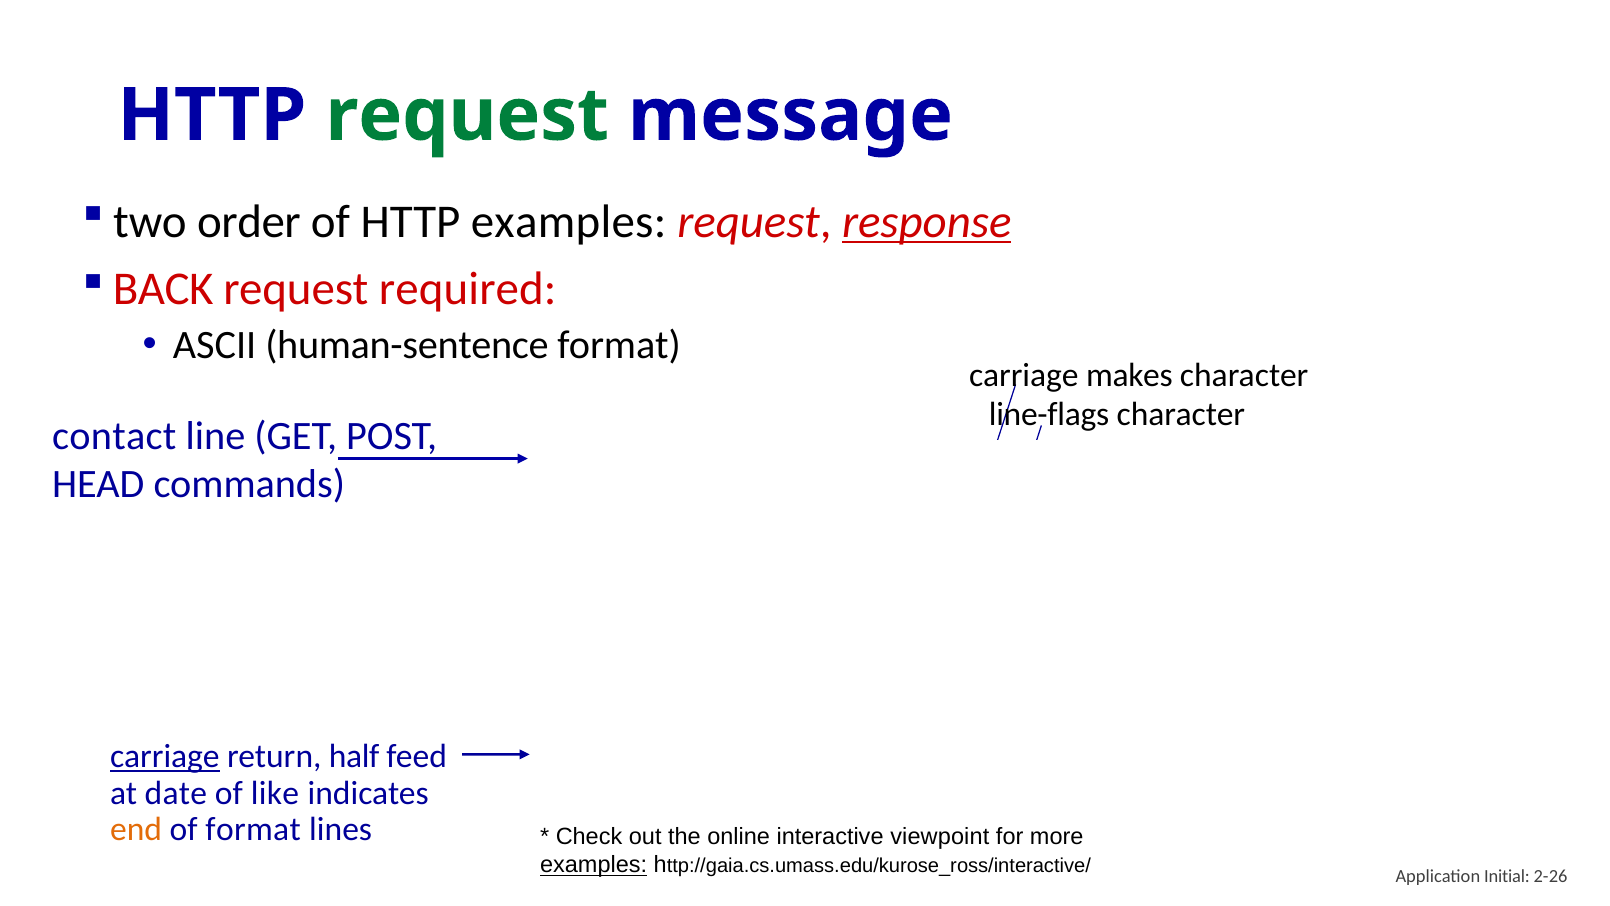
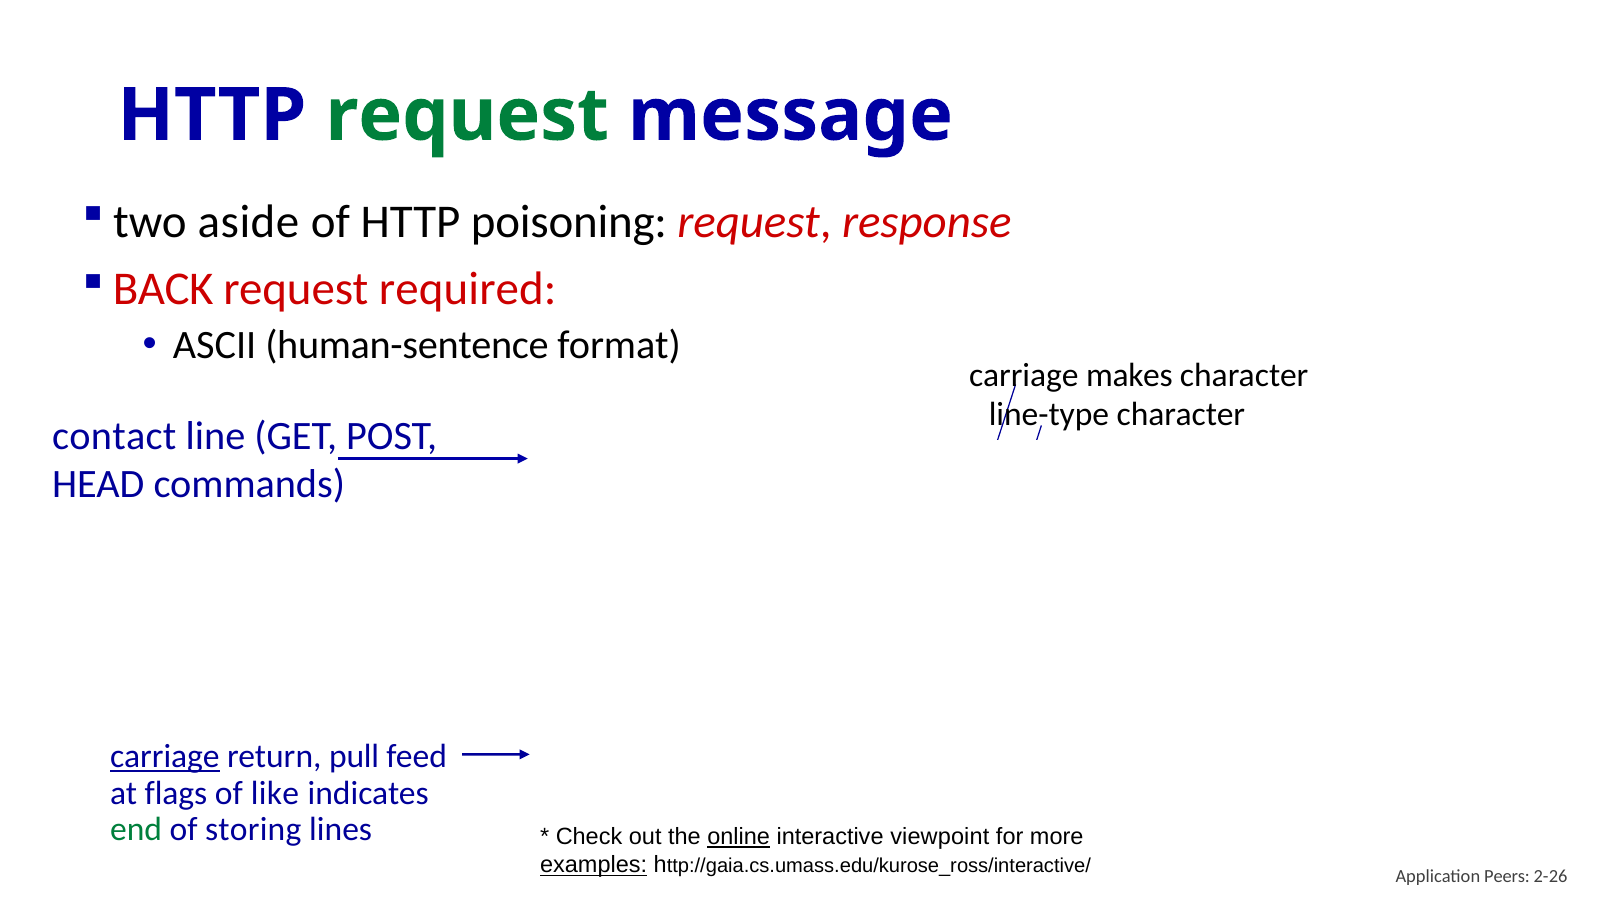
order: order -> aside
HTTP examples: examples -> poisoning
response underline: present -> none
line-flags: line-flags -> line-type
half: half -> pull
date: date -> flags
end colour: orange -> green
of format: format -> storing
online underline: none -> present
Initial: Initial -> Peers
